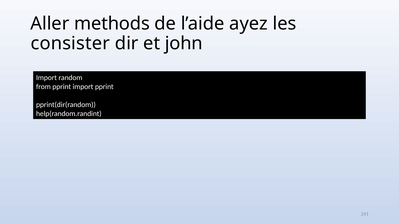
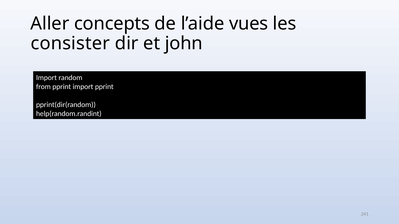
methods: methods -> concepts
ayez: ayez -> vues
